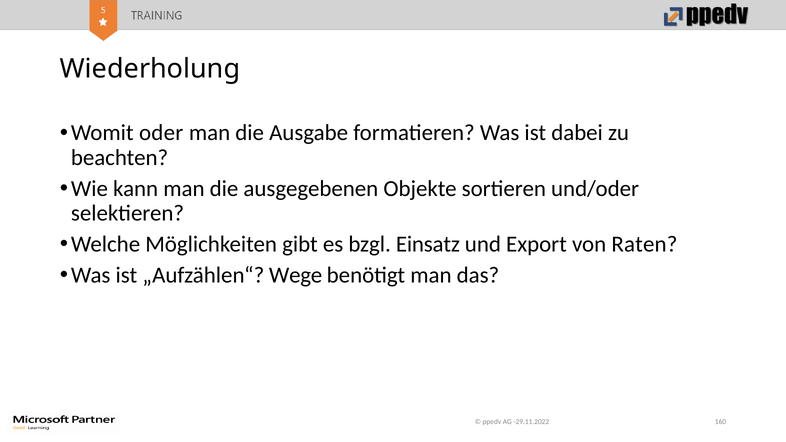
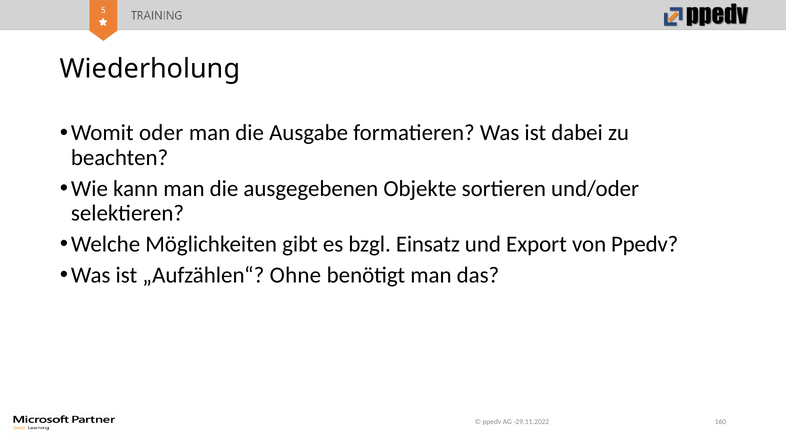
von Raten: Raten -> Ppedv
Wege: Wege -> Ohne
